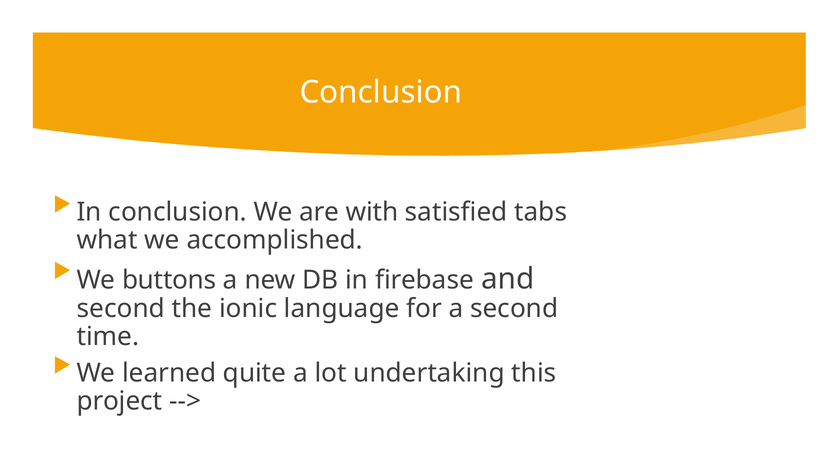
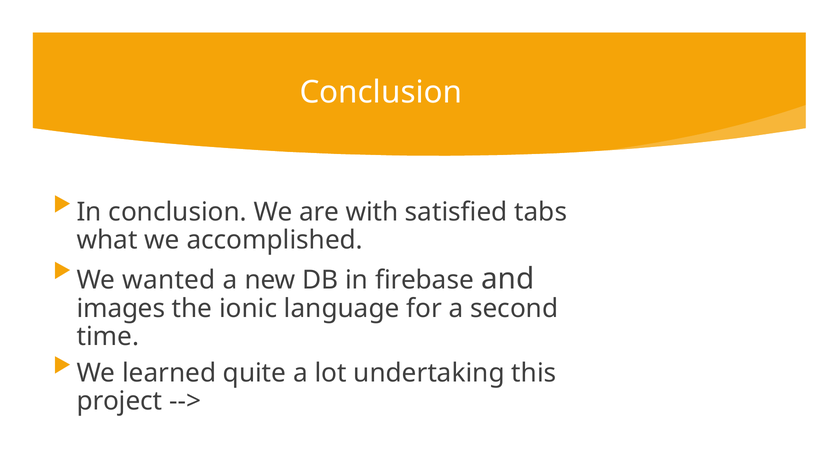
buttons: buttons -> wanted
second at (121, 308): second -> images
